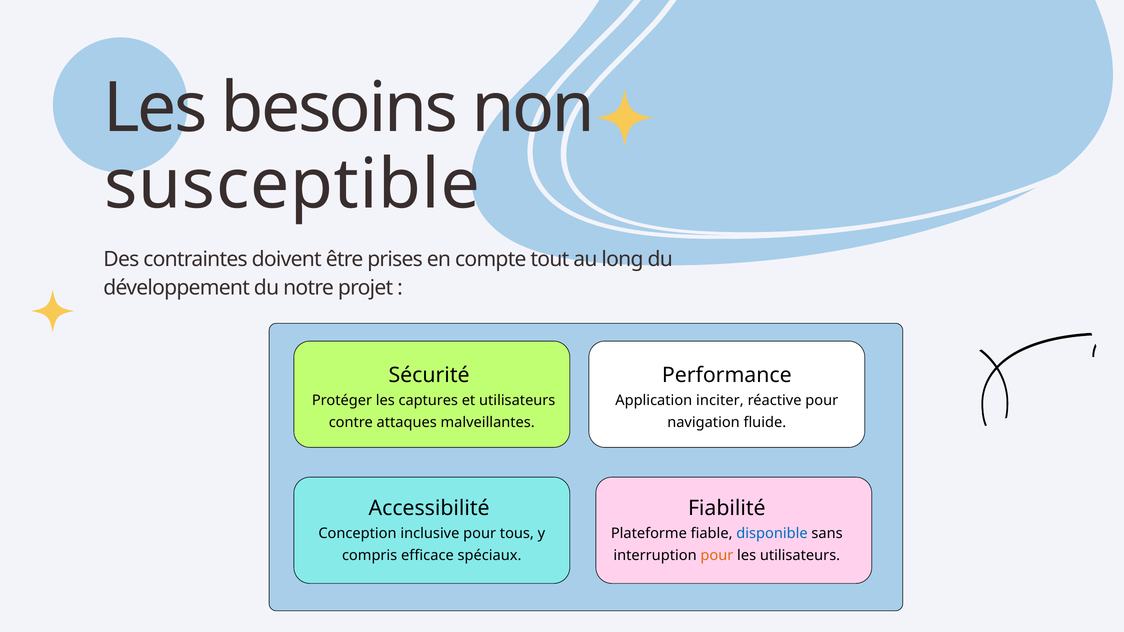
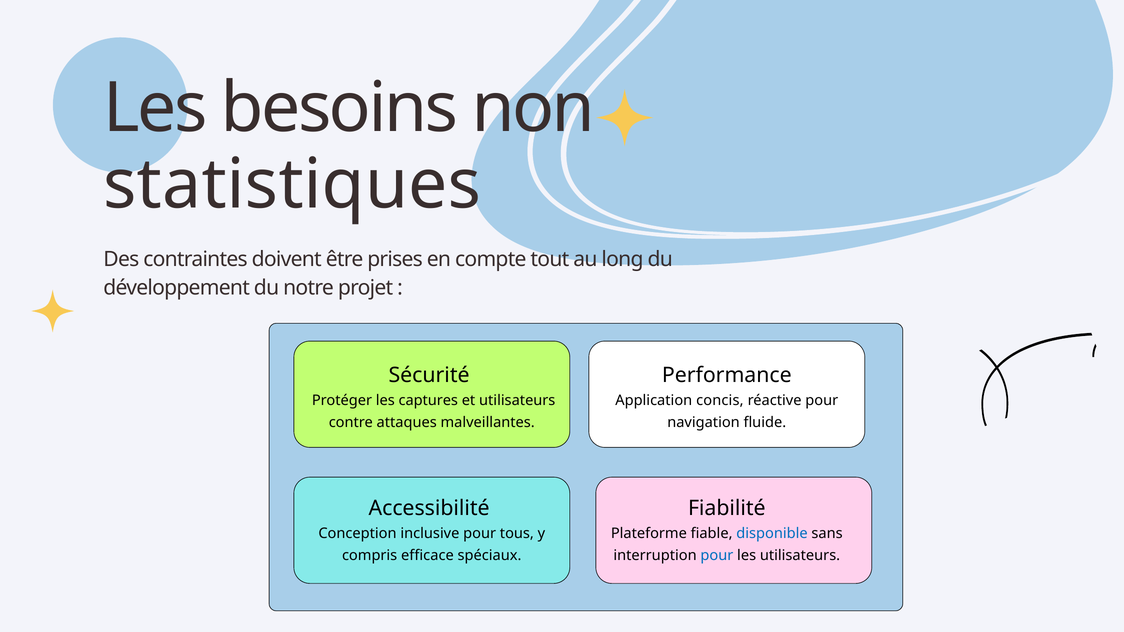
susceptible: susceptible -> statistiques
inciter: inciter -> concis
pour at (717, 556) colour: orange -> blue
